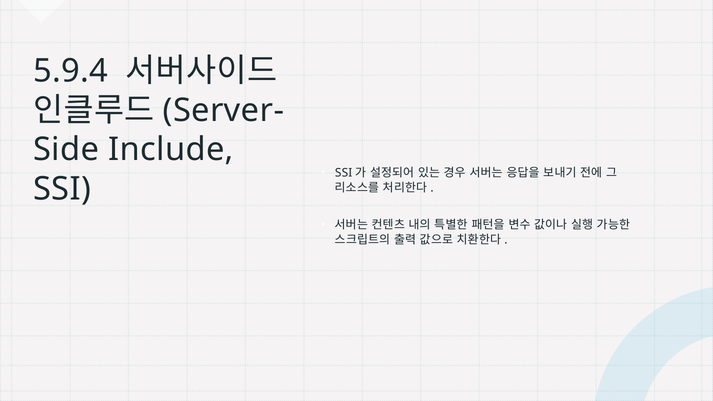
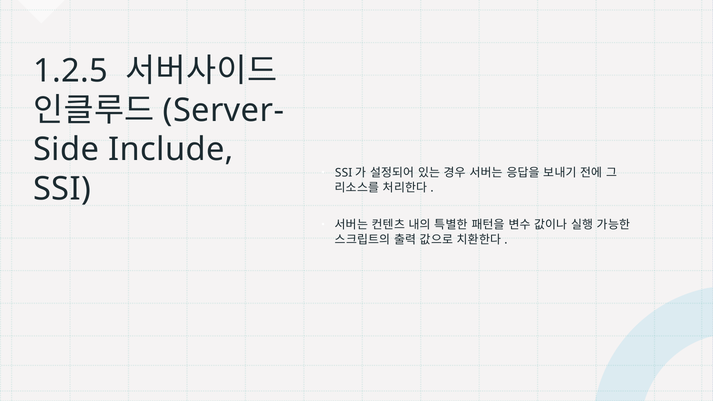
5.9.4: 5.9.4 -> 1.2.5
